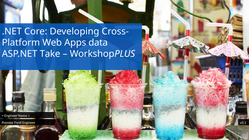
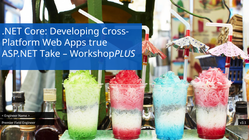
data: data -> true
